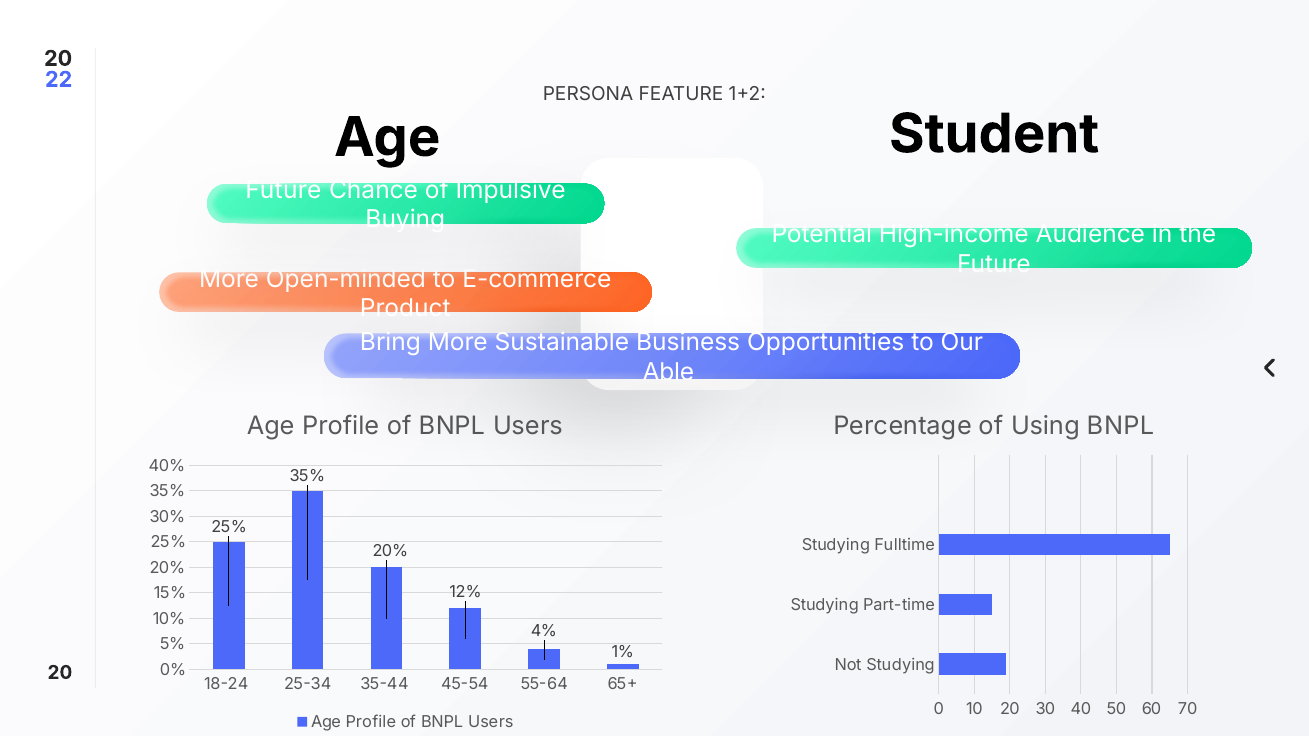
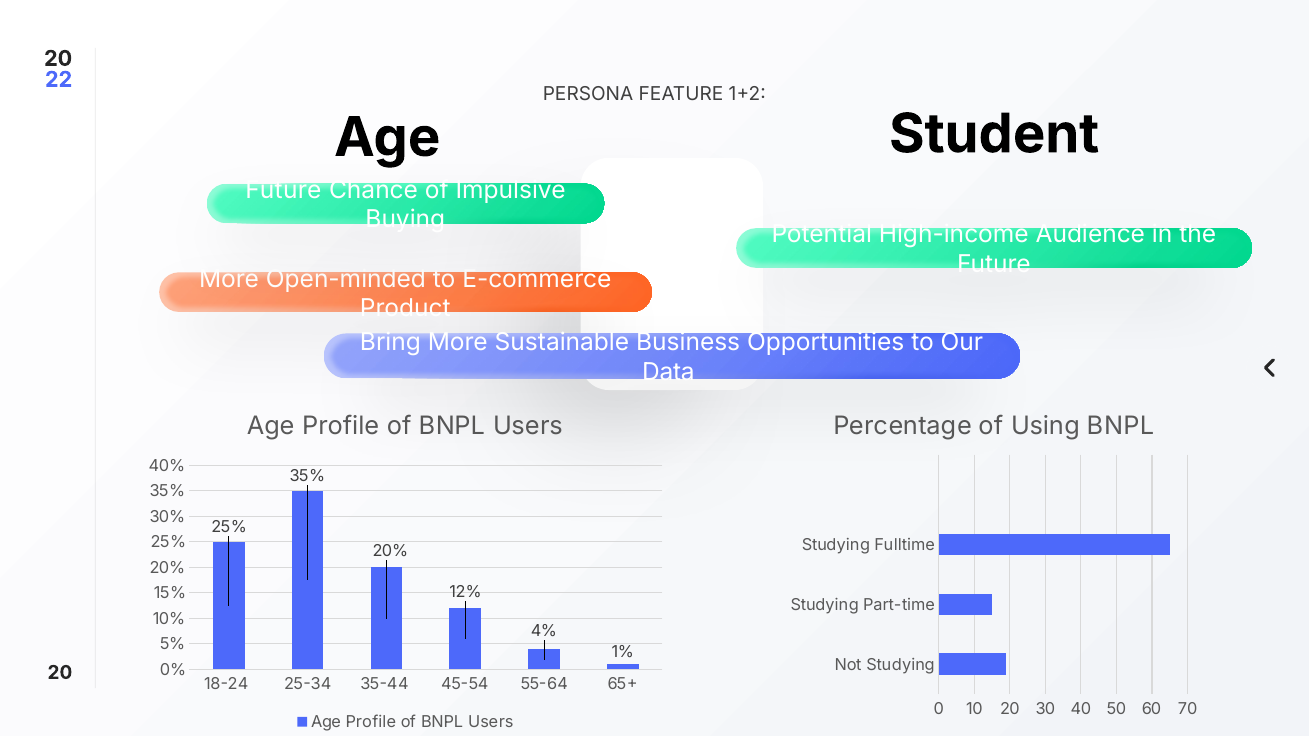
Able: Able -> Data
